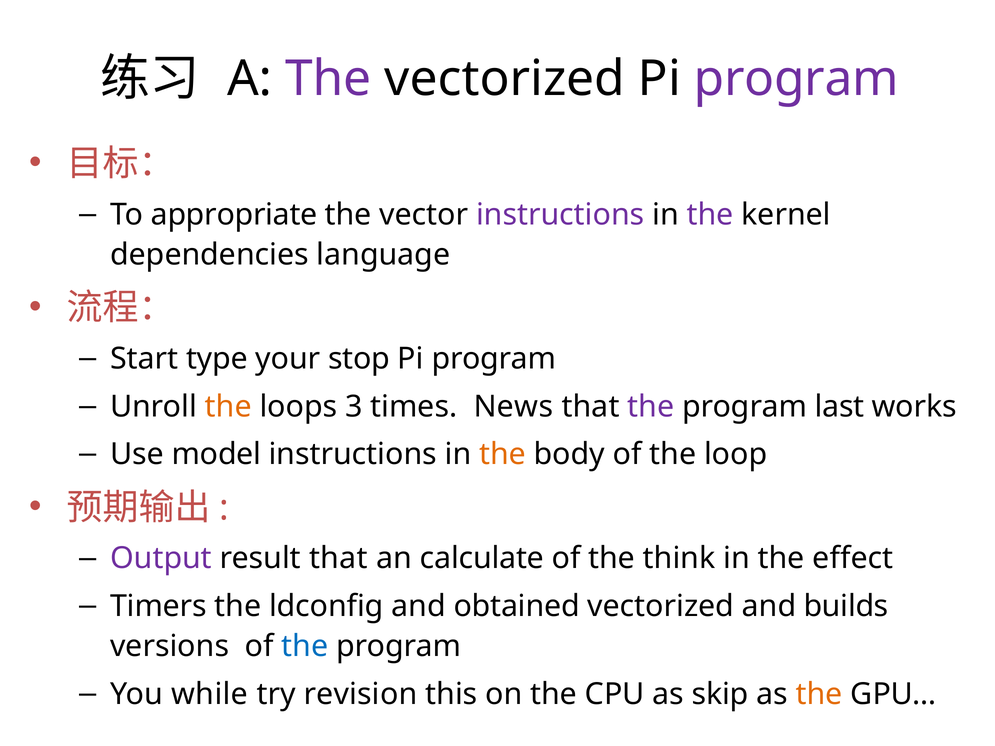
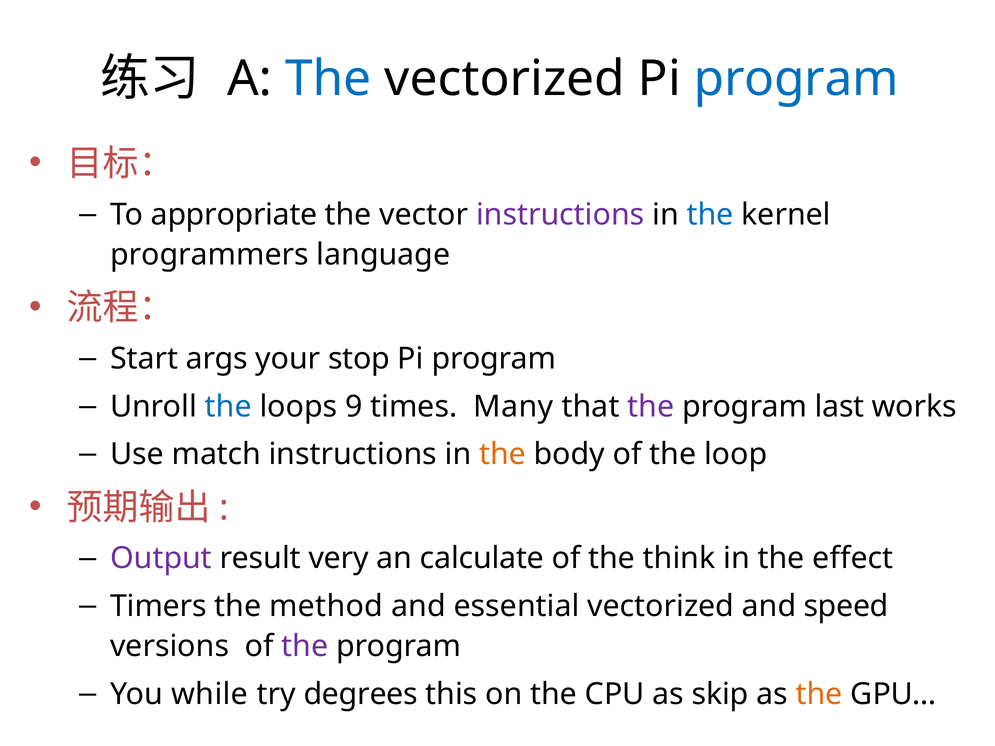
The at (328, 79) colour: purple -> blue
program at (796, 79) colour: purple -> blue
the at (710, 215) colour: purple -> blue
dependencies: dependencies -> programmers
type: type -> args
the at (228, 407) colour: orange -> blue
3: 3 -> 9
News: News -> Many
model: model -> match
result that: that -> very
ldconfig: ldconfig -> method
obtained: obtained -> essential
builds: builds -> speed
the at (305, 647) colour: blue -> purple
revision: revision -> degrees
